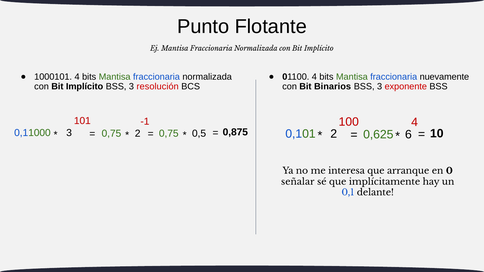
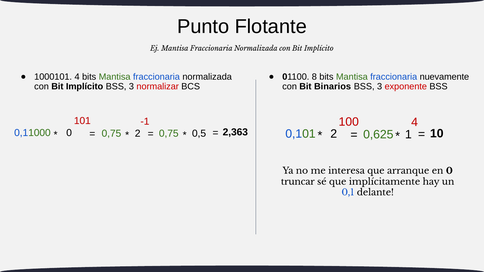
01100 4: 4 -> 8
resolución: resolución -> normalizar
3 at (69, 133): 3 -> 0
6: 6 -> 1
0,875: 0,875 -> 2,363
señalar: señalar -> truncar
